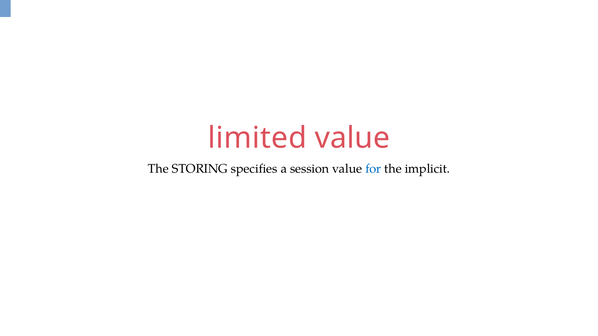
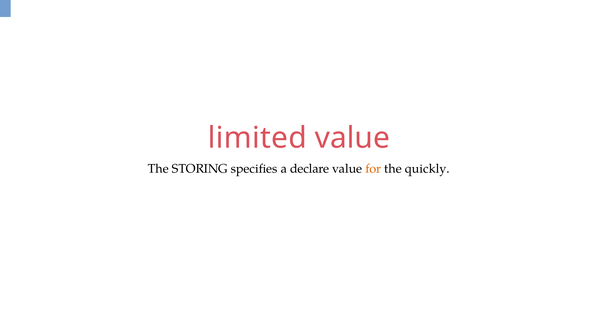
session: session -> declare
for colour: blue -> orange
implicit: implicit -> quickly
